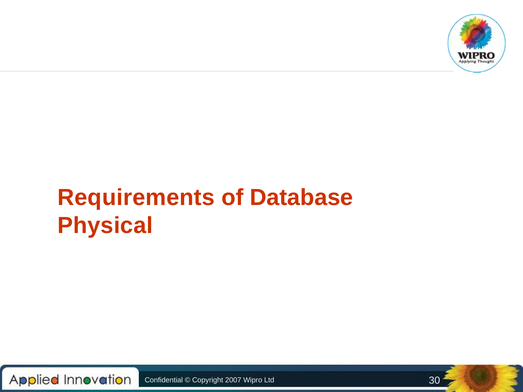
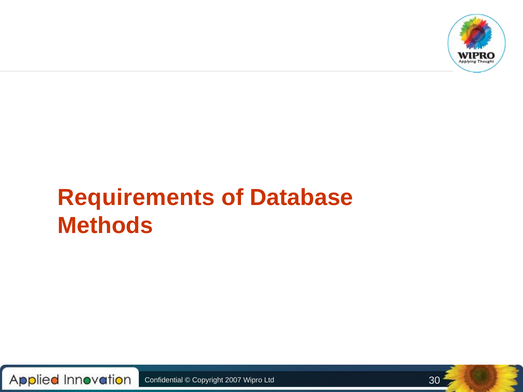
Physical: Physical -> Methods
